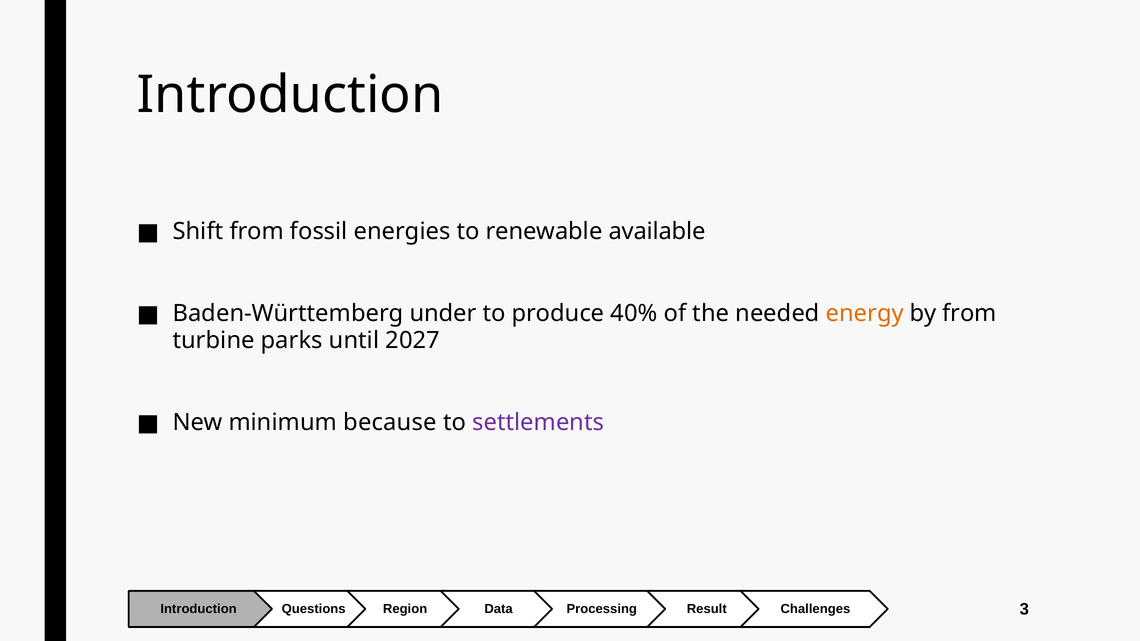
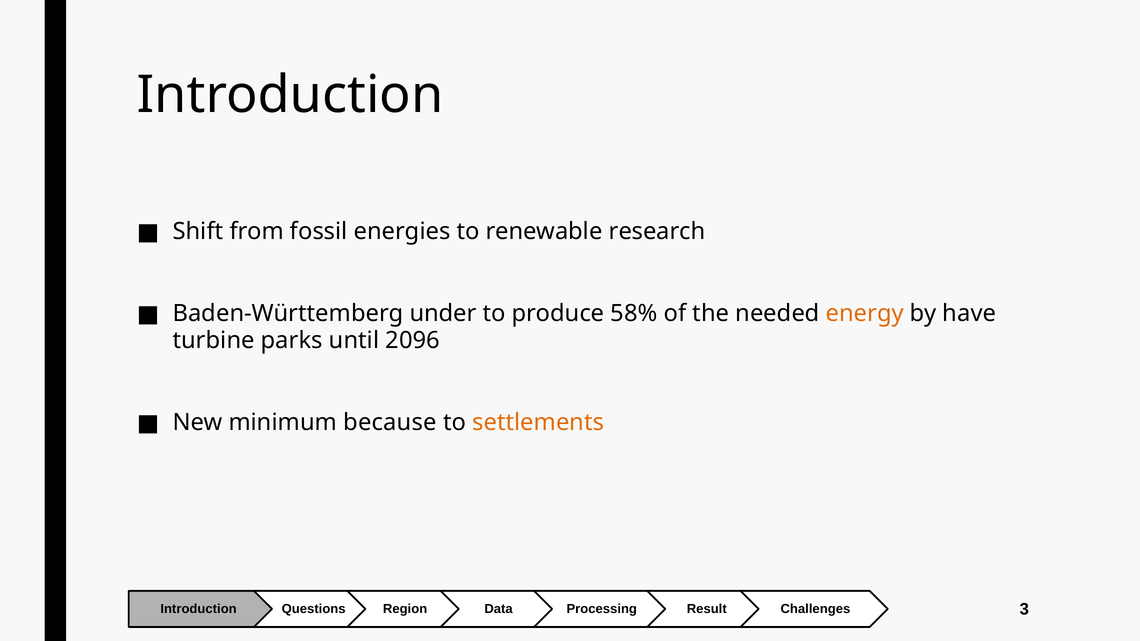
available: available -> research
40%: 40% -> 58%
by from: from -> have
2027: 2027 -> 2096
settlements colour: purple -> orange
